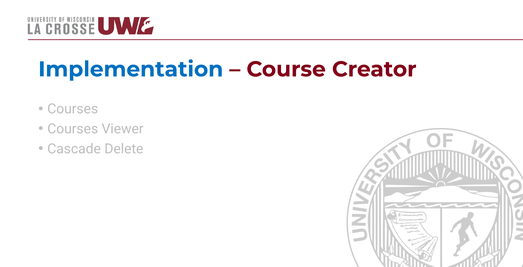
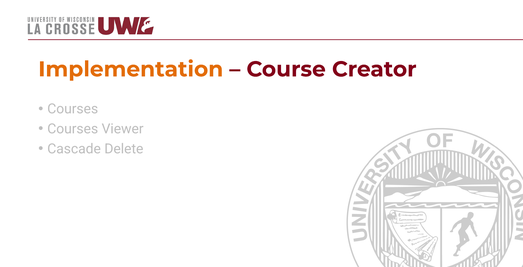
Implementation colour: blue -> orange
